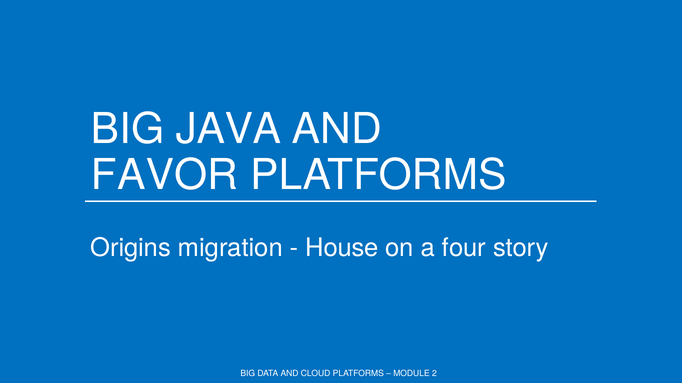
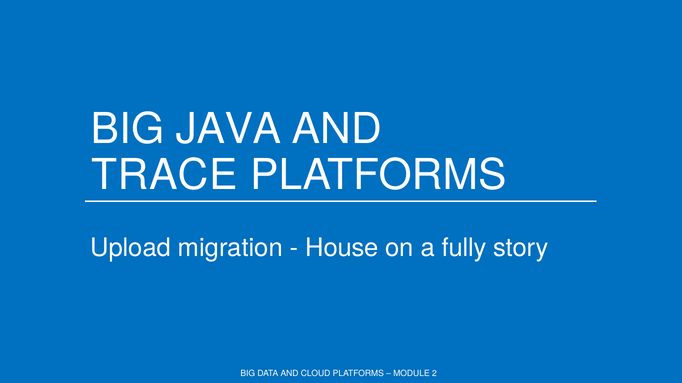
FAVOR: FAVOR -> TRACE
Origins: Origins -> Upload
four: four -> fully
